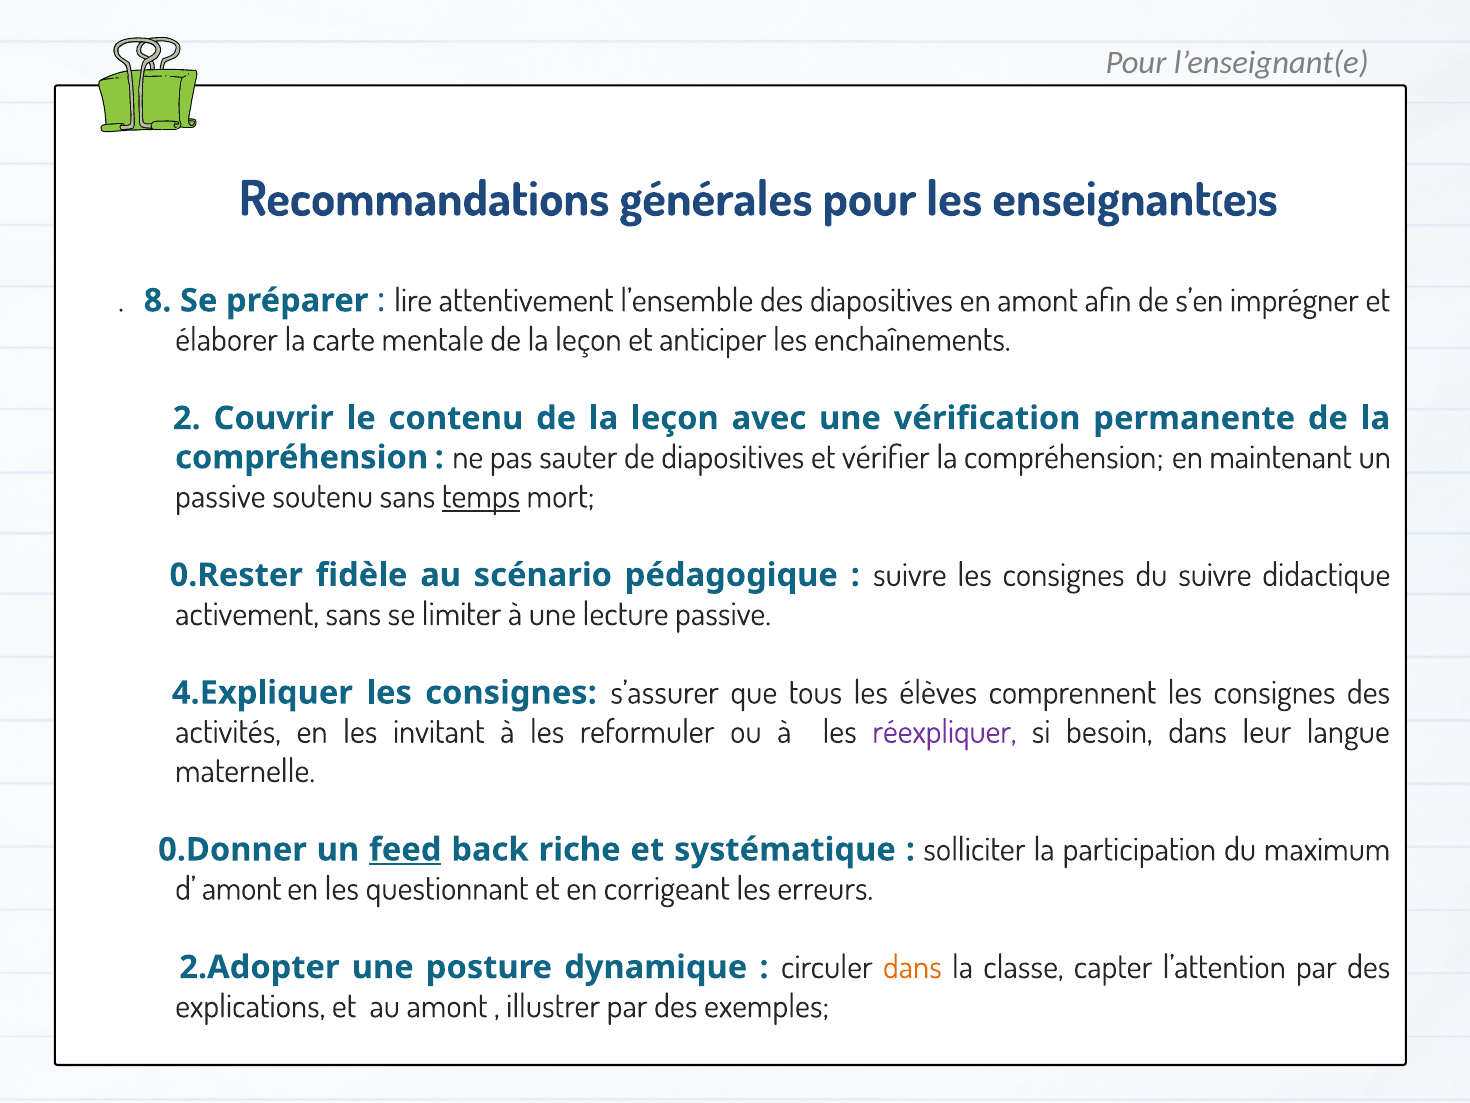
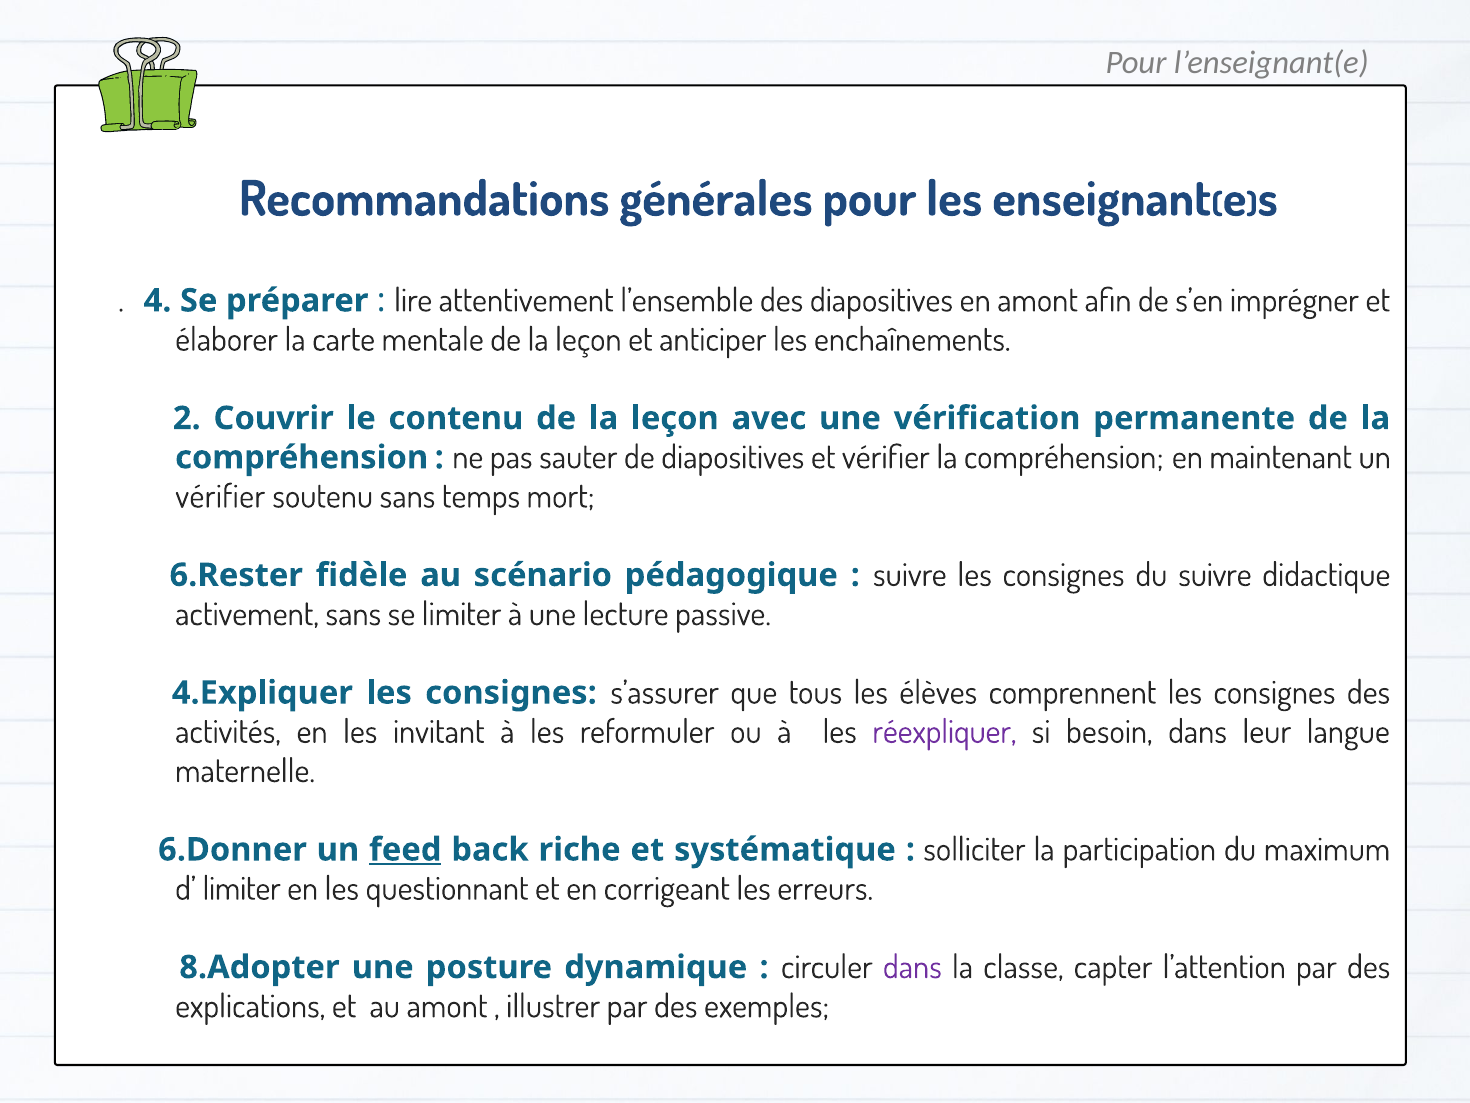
8: 8 -> 4
passive at (220, 497): passive -> vérifier
temps underline: present -> none
0.Rester: 0.Rester -> 6.Rester
0.Donner: 0.Donner -> 6.Donner
d amont: amont -> limiter
2.Adopter: 2.Adopter -> 8.Adopter
dans at (912, 967) colour: orange -> purple
